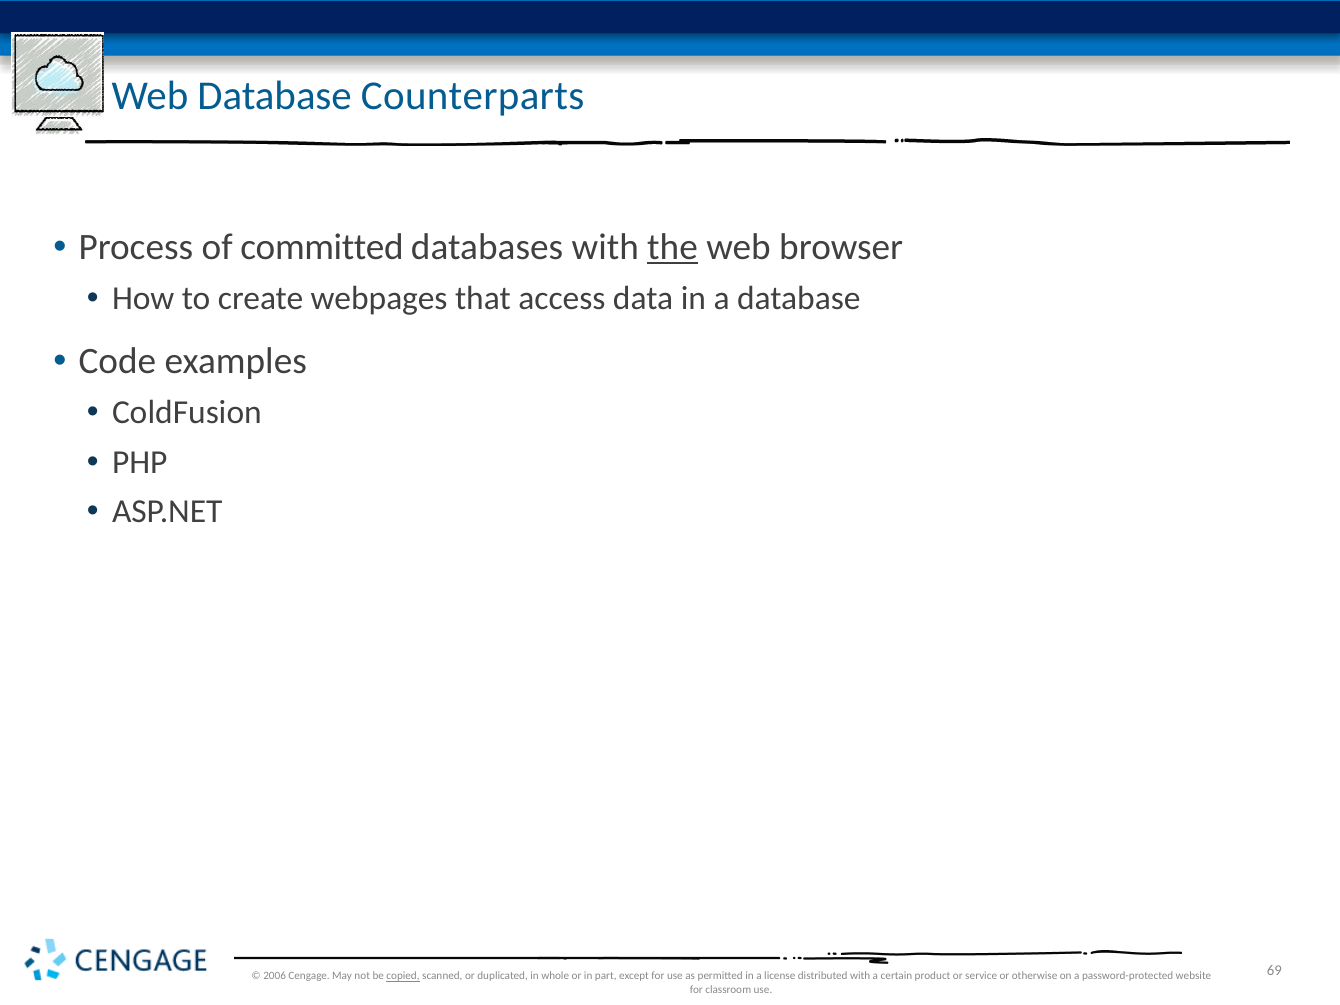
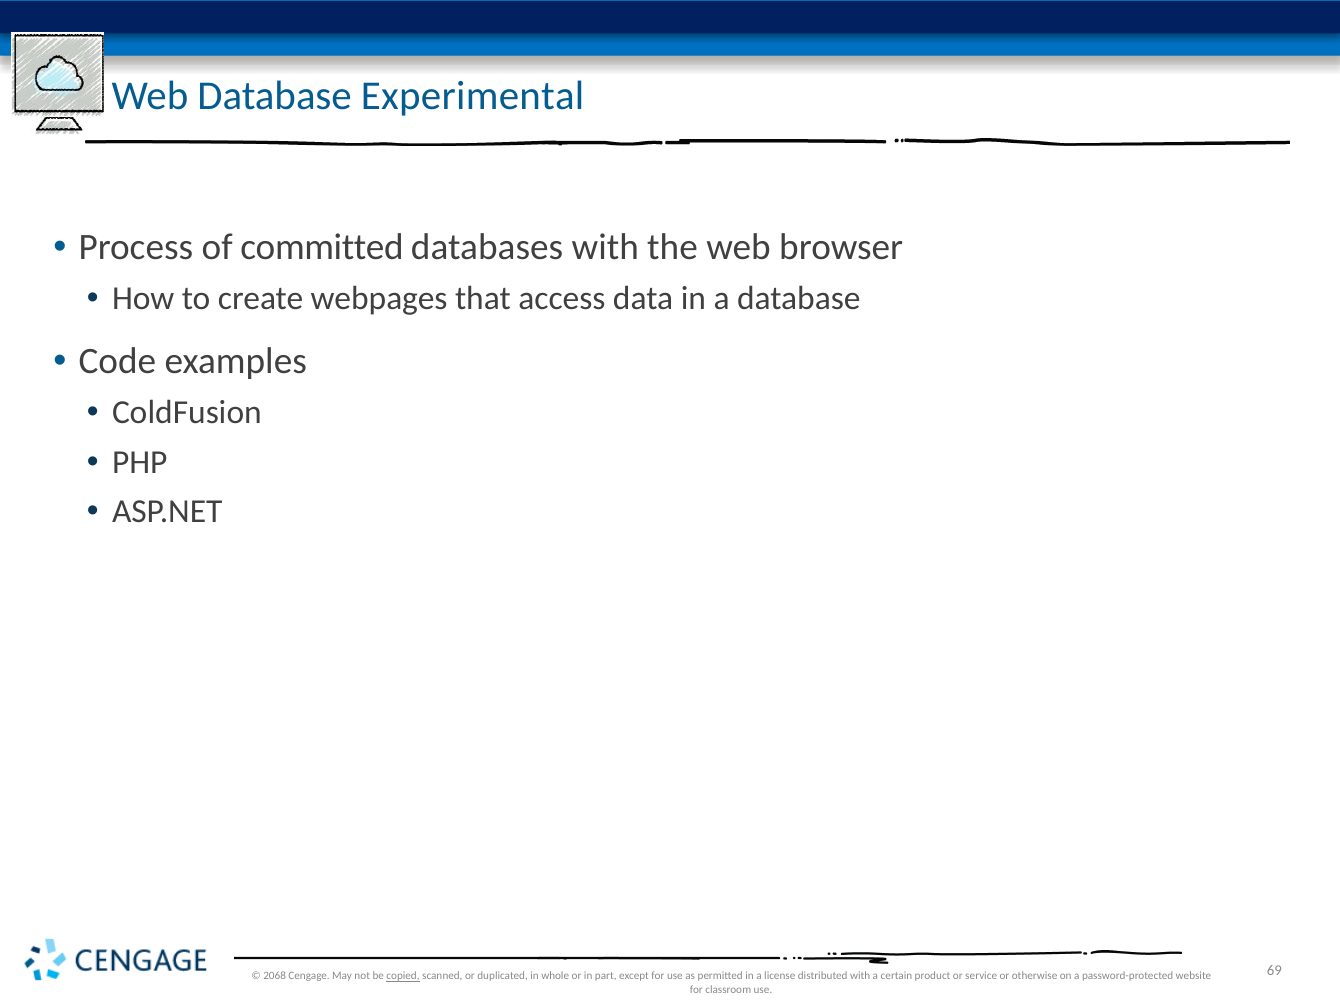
Counterparts: Counterparts -> Experimental
the underline: present -> none
2006: 2006 -> 2068
